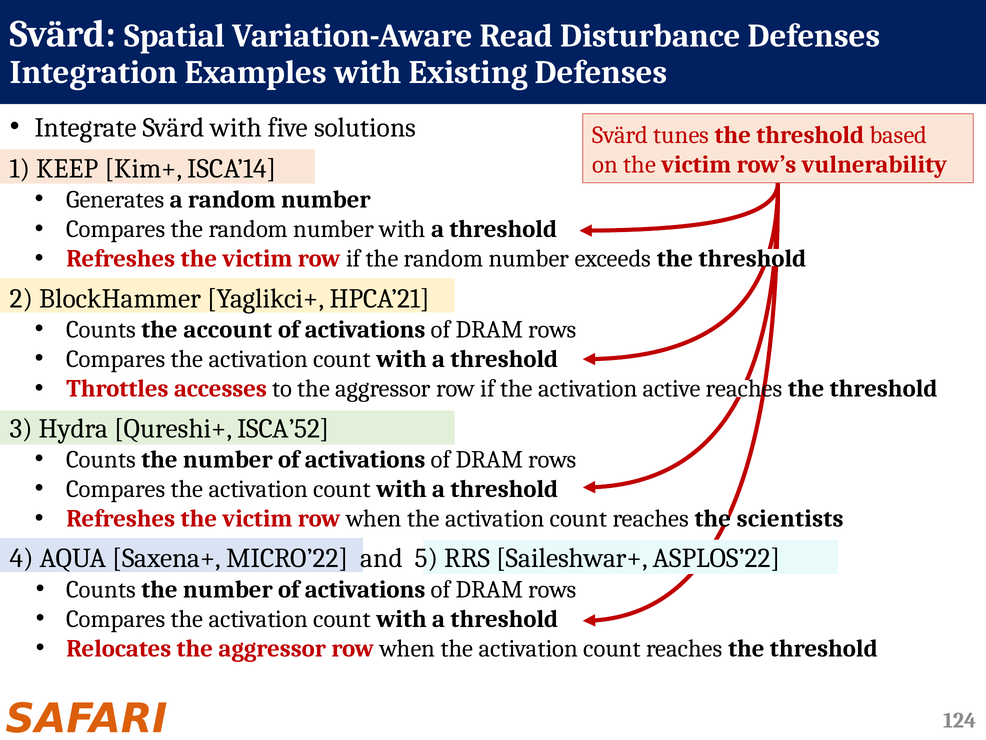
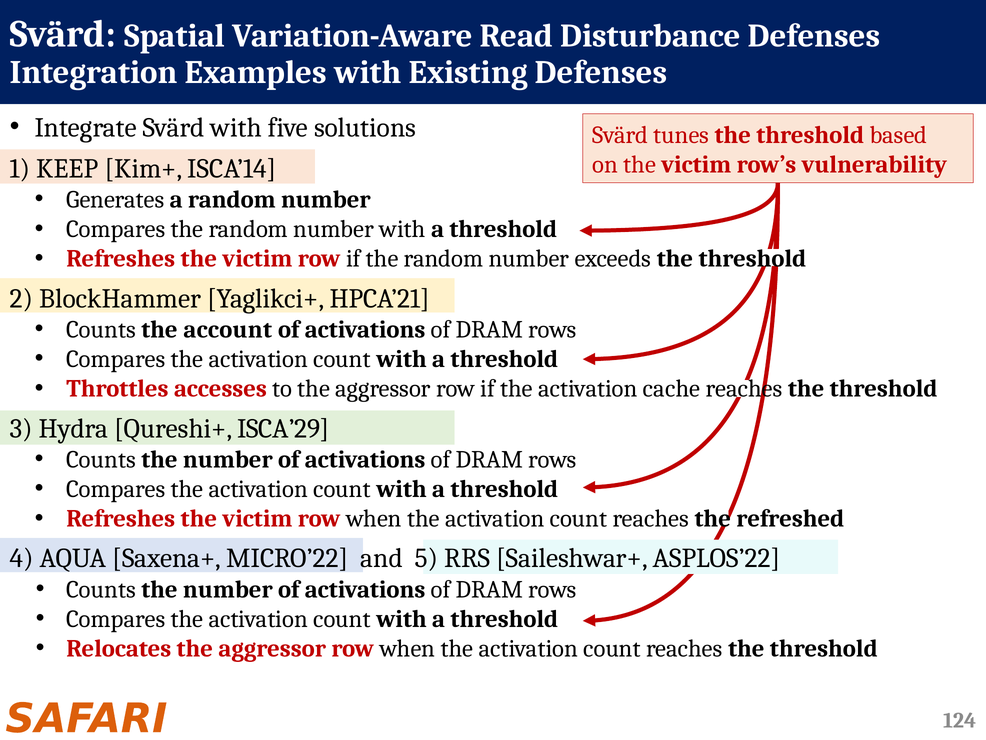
active: active -> cache
ISCA’52: ISCA’52 -> ISCA’29
scientists: scientists -> refreshed
